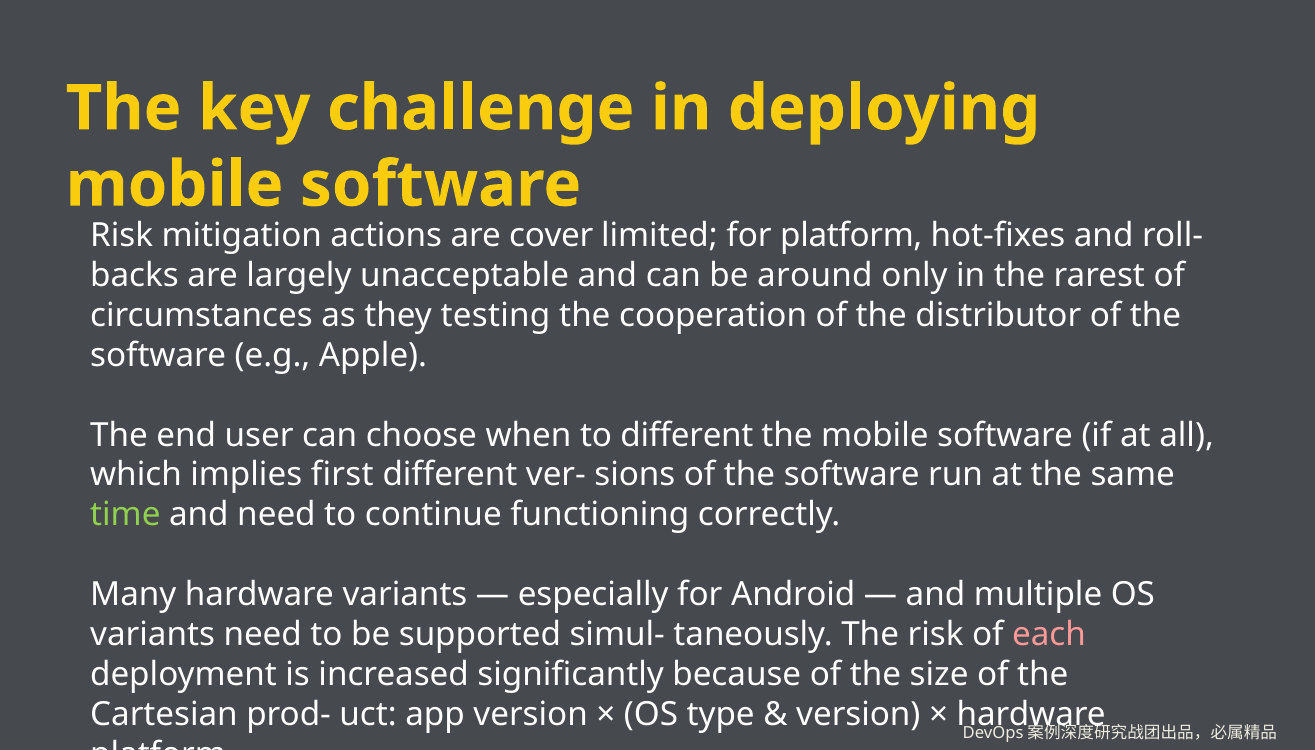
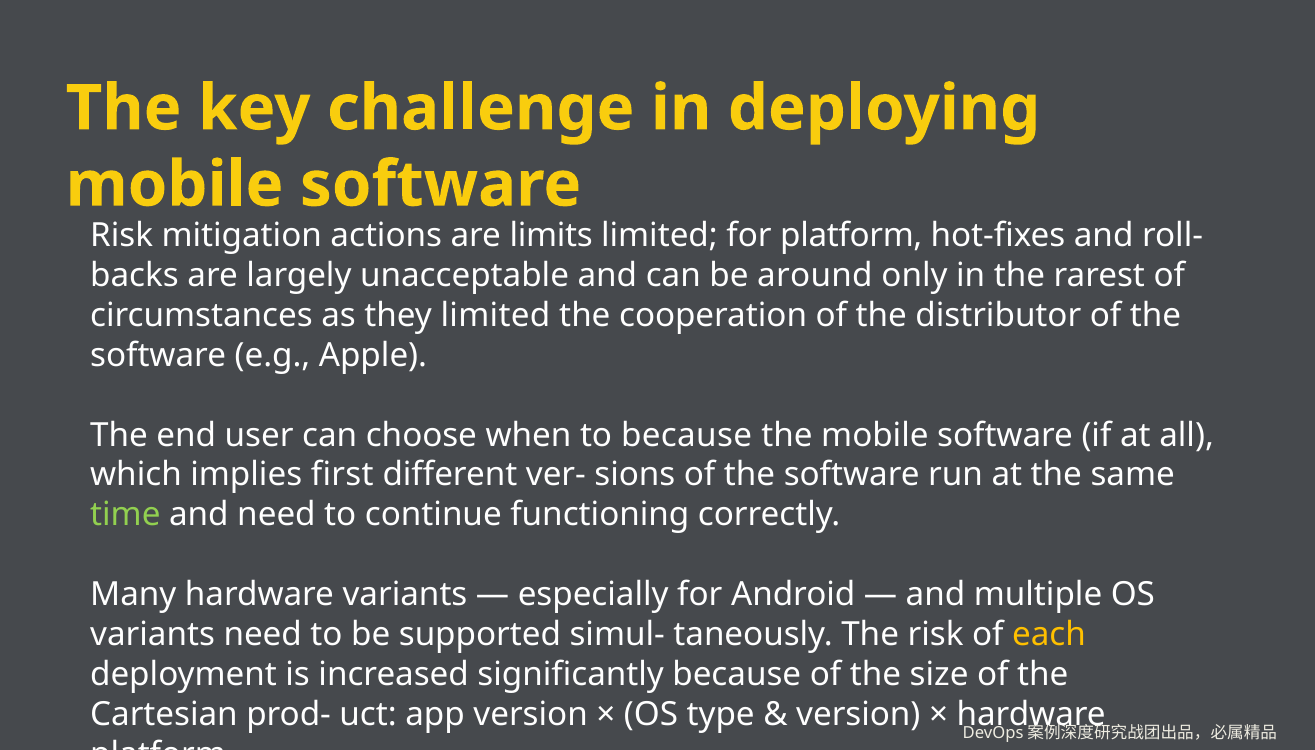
cover: cover -> limits
they testing: testing -> limited
to different: different -> because
each colour: pink -> yellow
